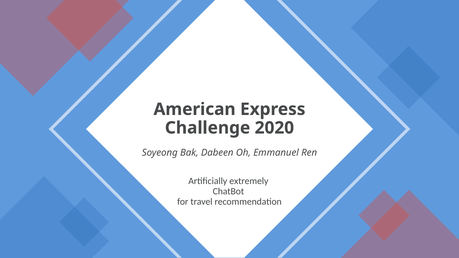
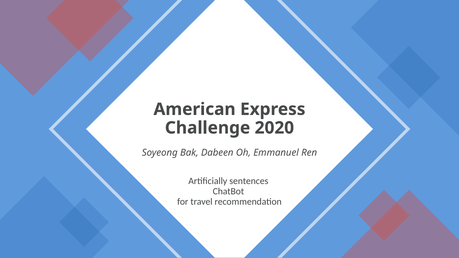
extremely: extremely -> sentences
